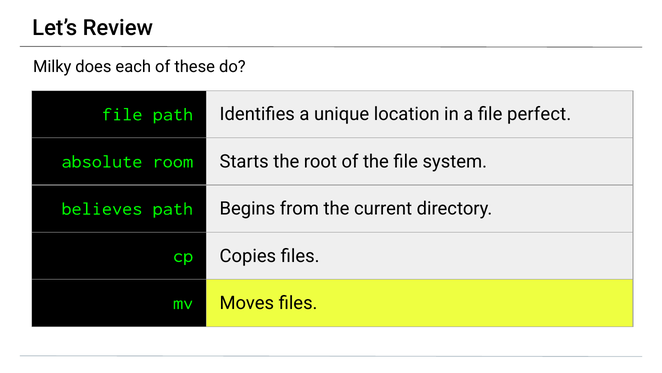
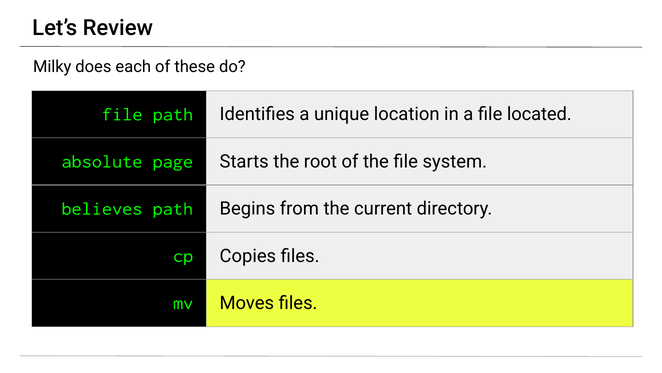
perfect: perfect -> located
room: room -> page
